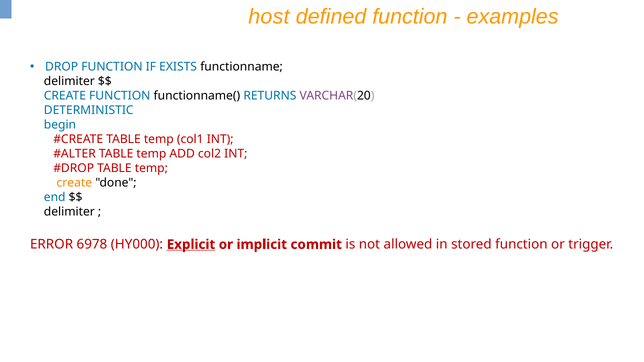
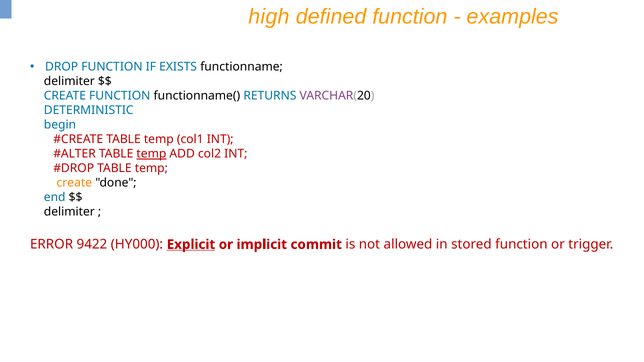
host: host -> high
temp at (151, 154) underline: none -> present
6978: 6978 -> 9422
